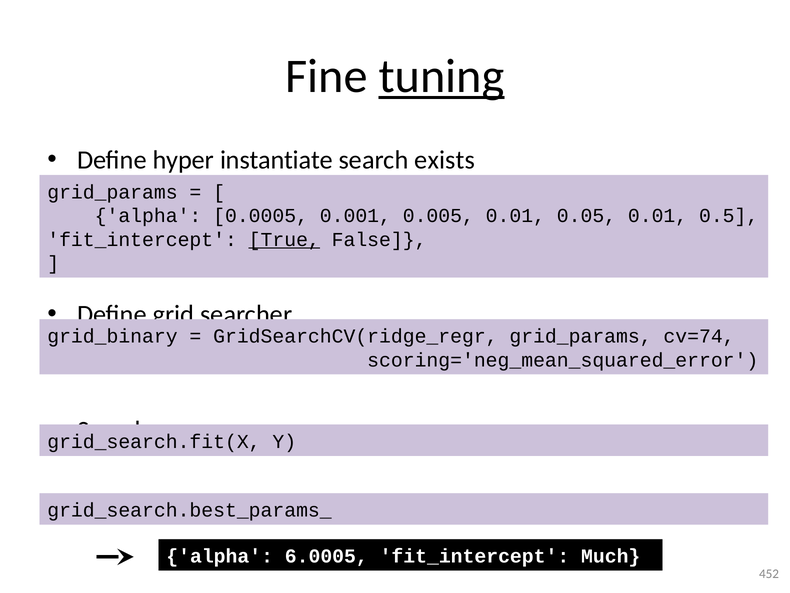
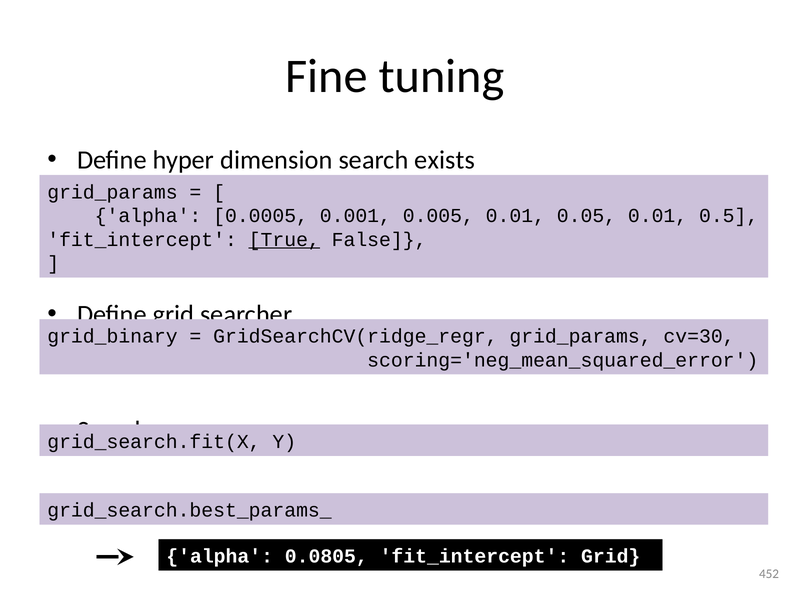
tuning underline: present -> none
instantiate: instantiate -> dimension
cv=74: cv=74 -> cv=30
6.0005: 6.0005 -> 0.0805
fit_intercept Much: Much -> Grid
